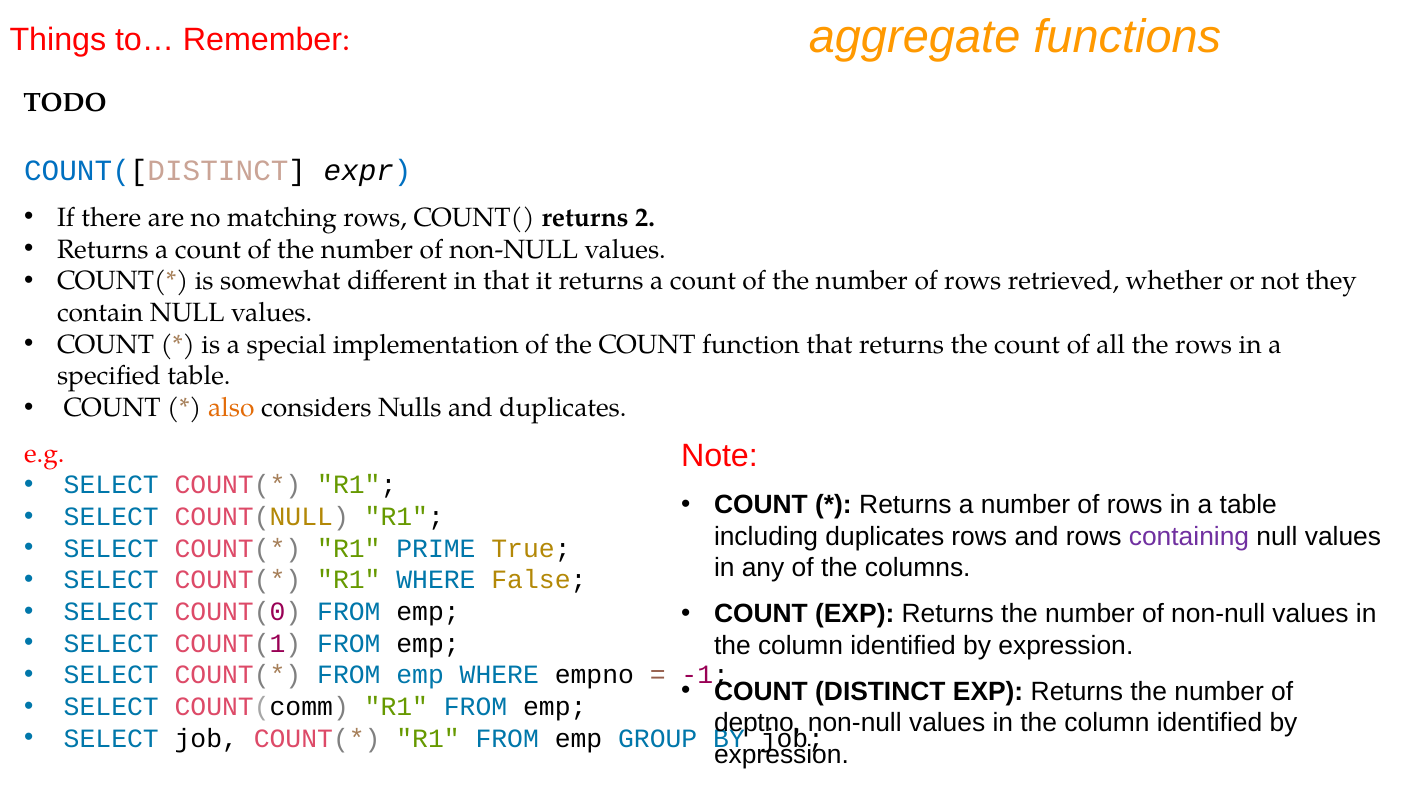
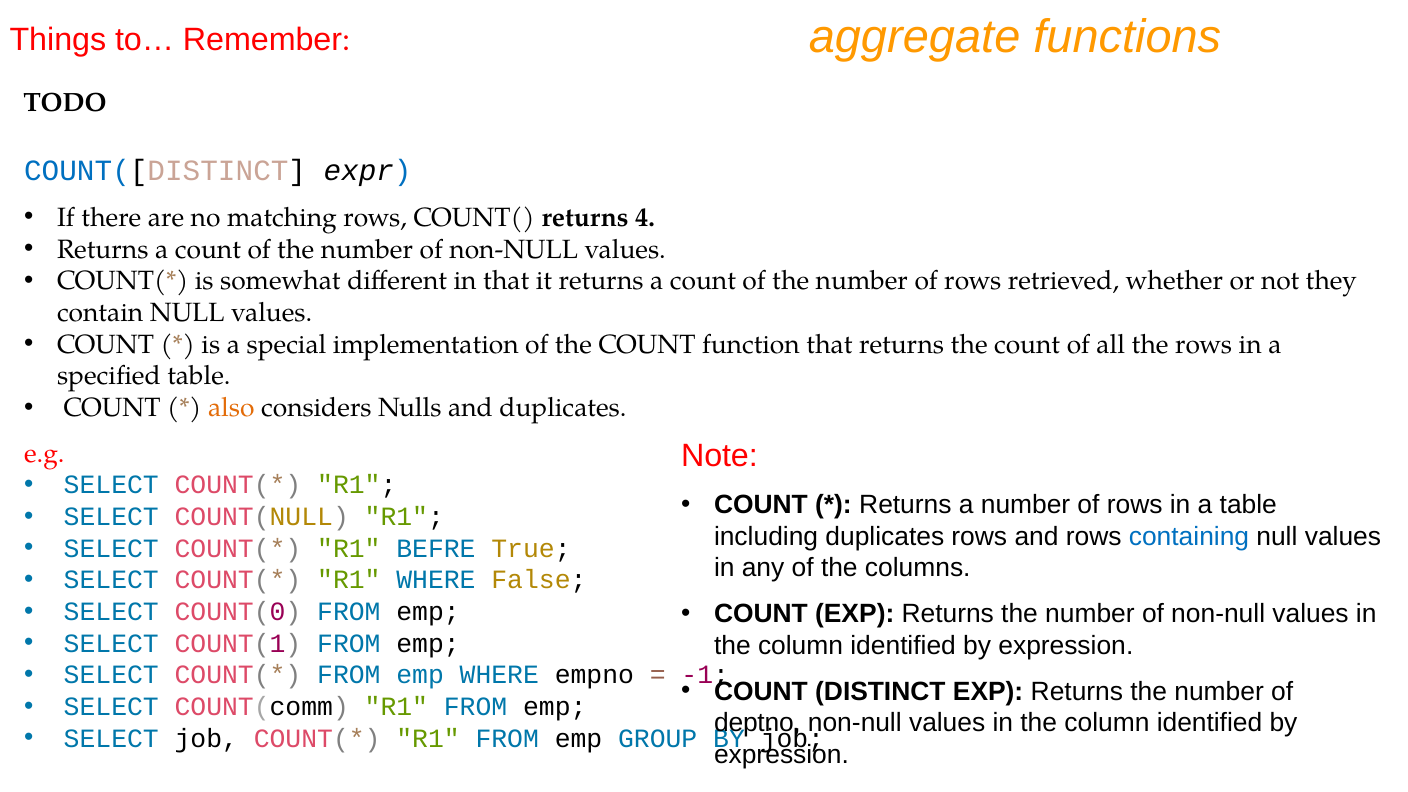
2: 2 -> 4
containing colour: purple -> blue
PRIME: PRIME -> BEFRE
